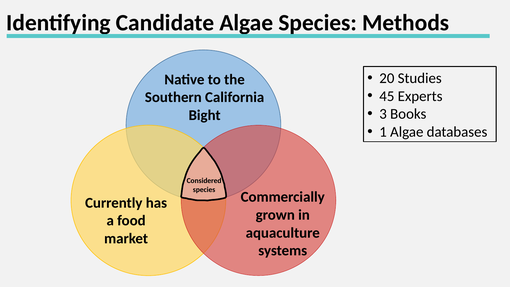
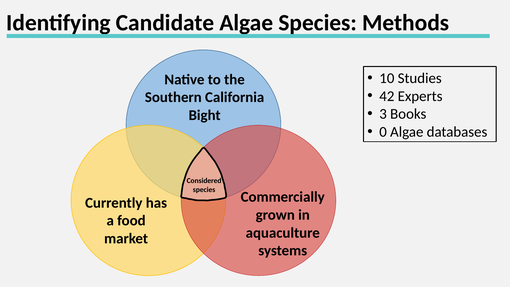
20: 20 -> 10
45: 45 -> 42
1: 1 -> 0
